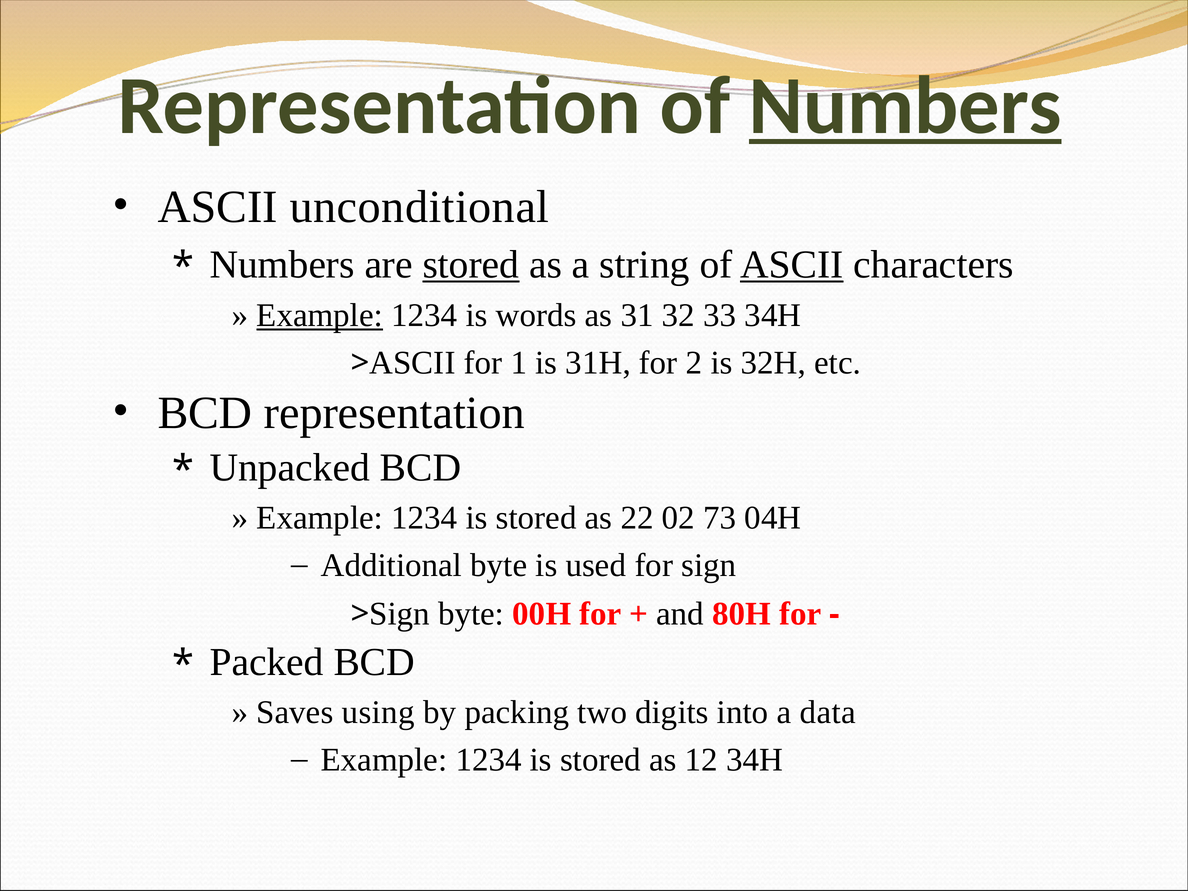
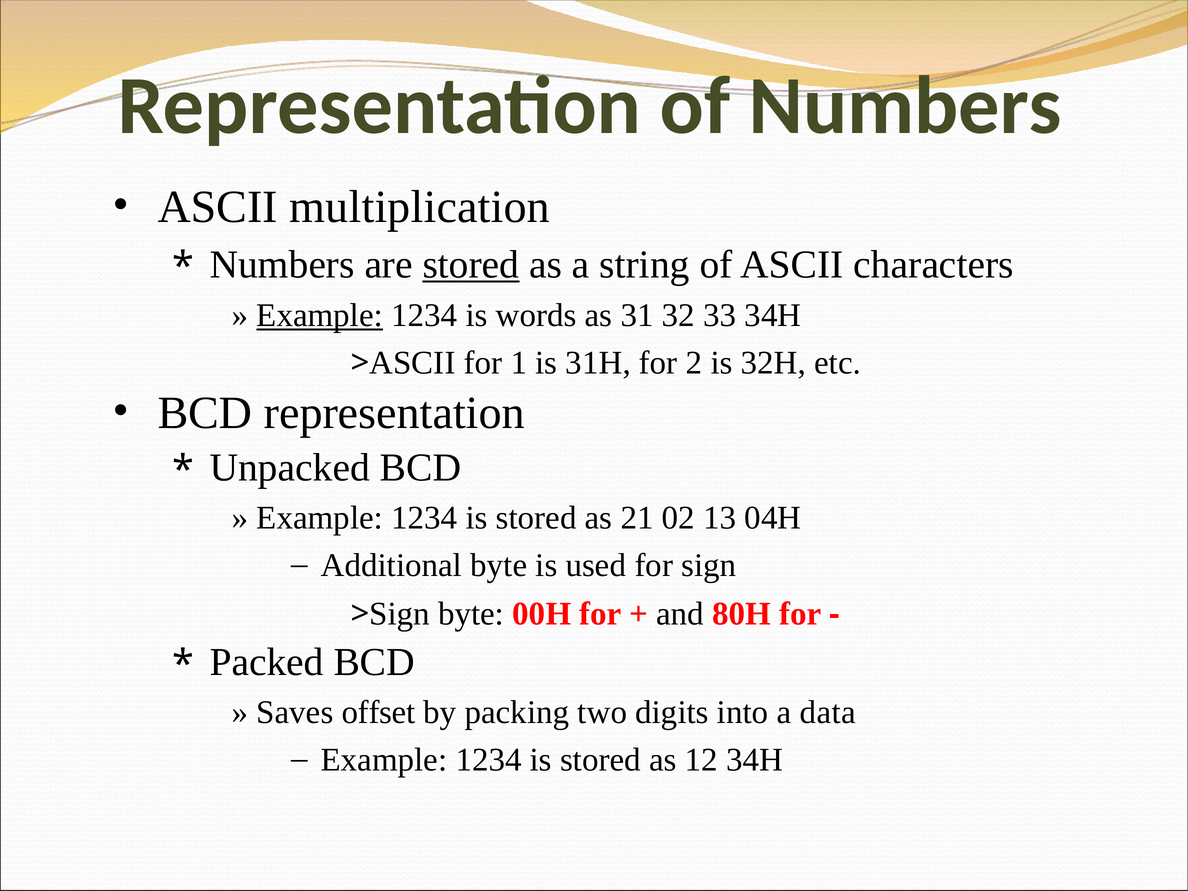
Numbers at (905, 106) underline: present -> none
unconditional: unconditional -> multiplication
ASCII at (792, 264) underline: present -> none
22: 22 -> 21
73: 73 -> 13
using: using -> offset
